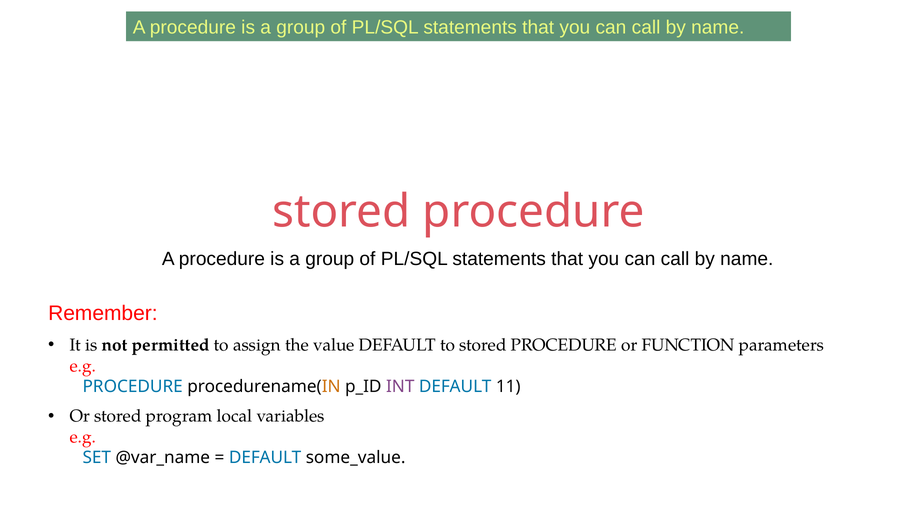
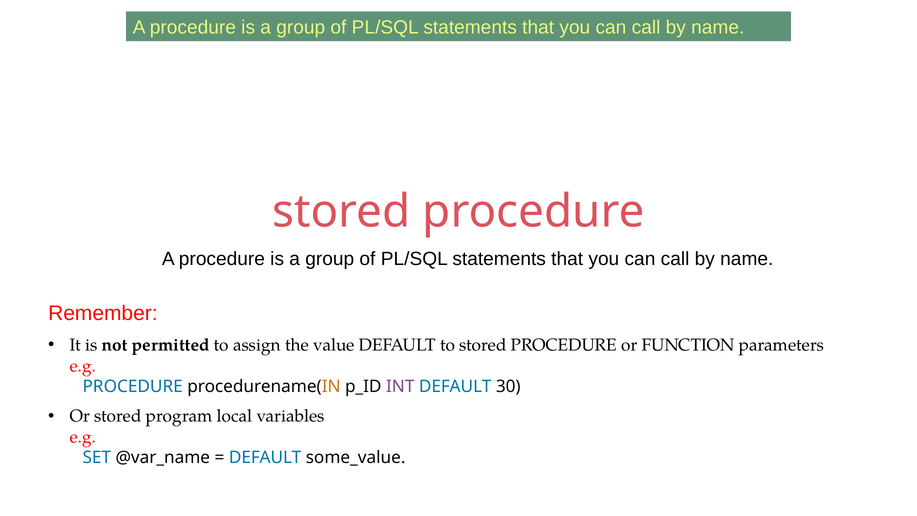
11: 11 -> 30
